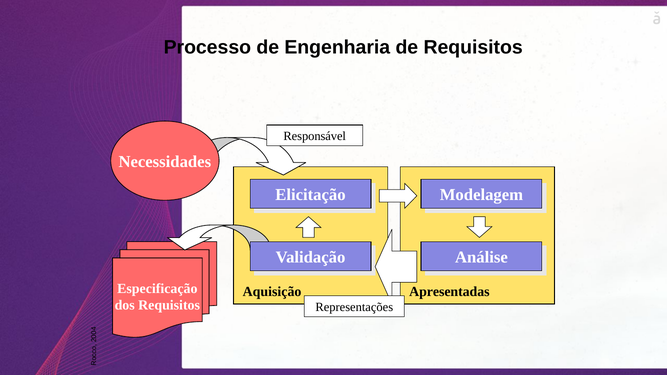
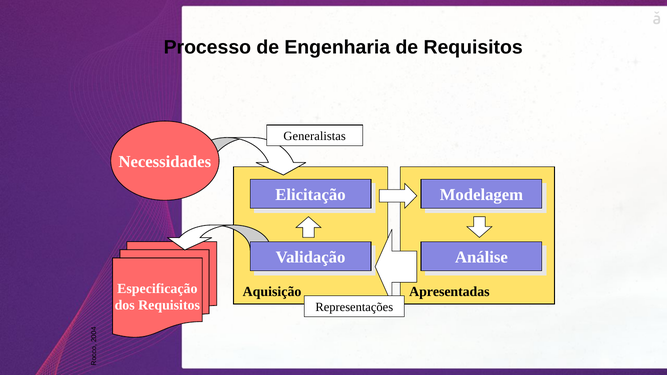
Responsável: Responsável -> Generalistas
